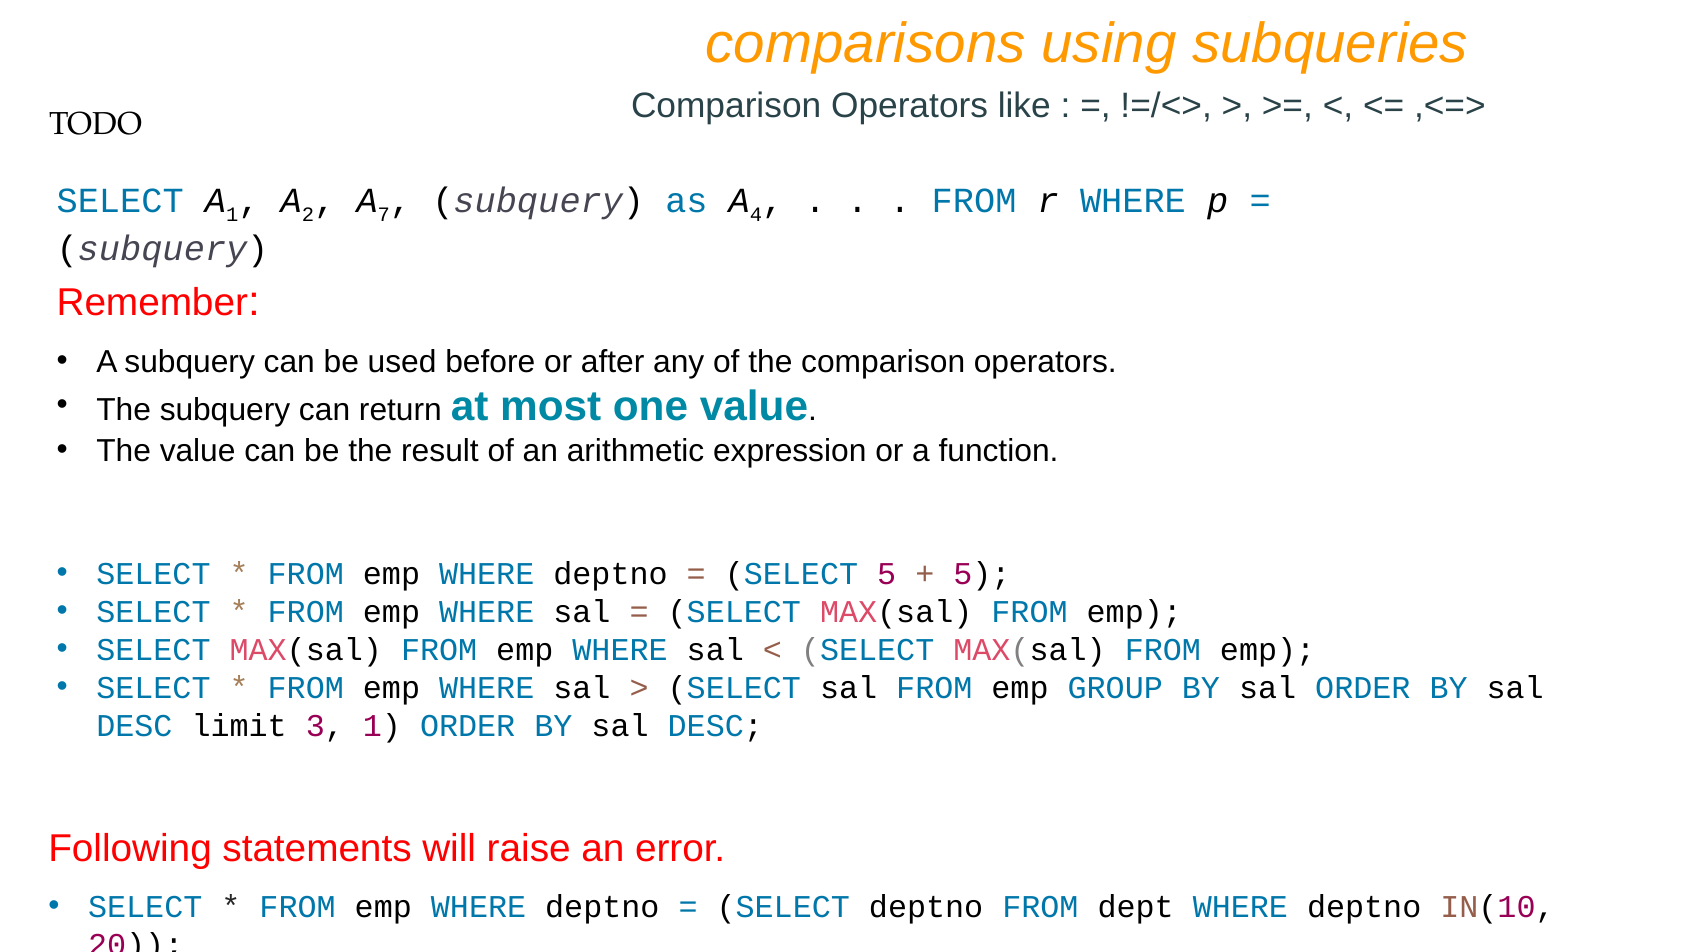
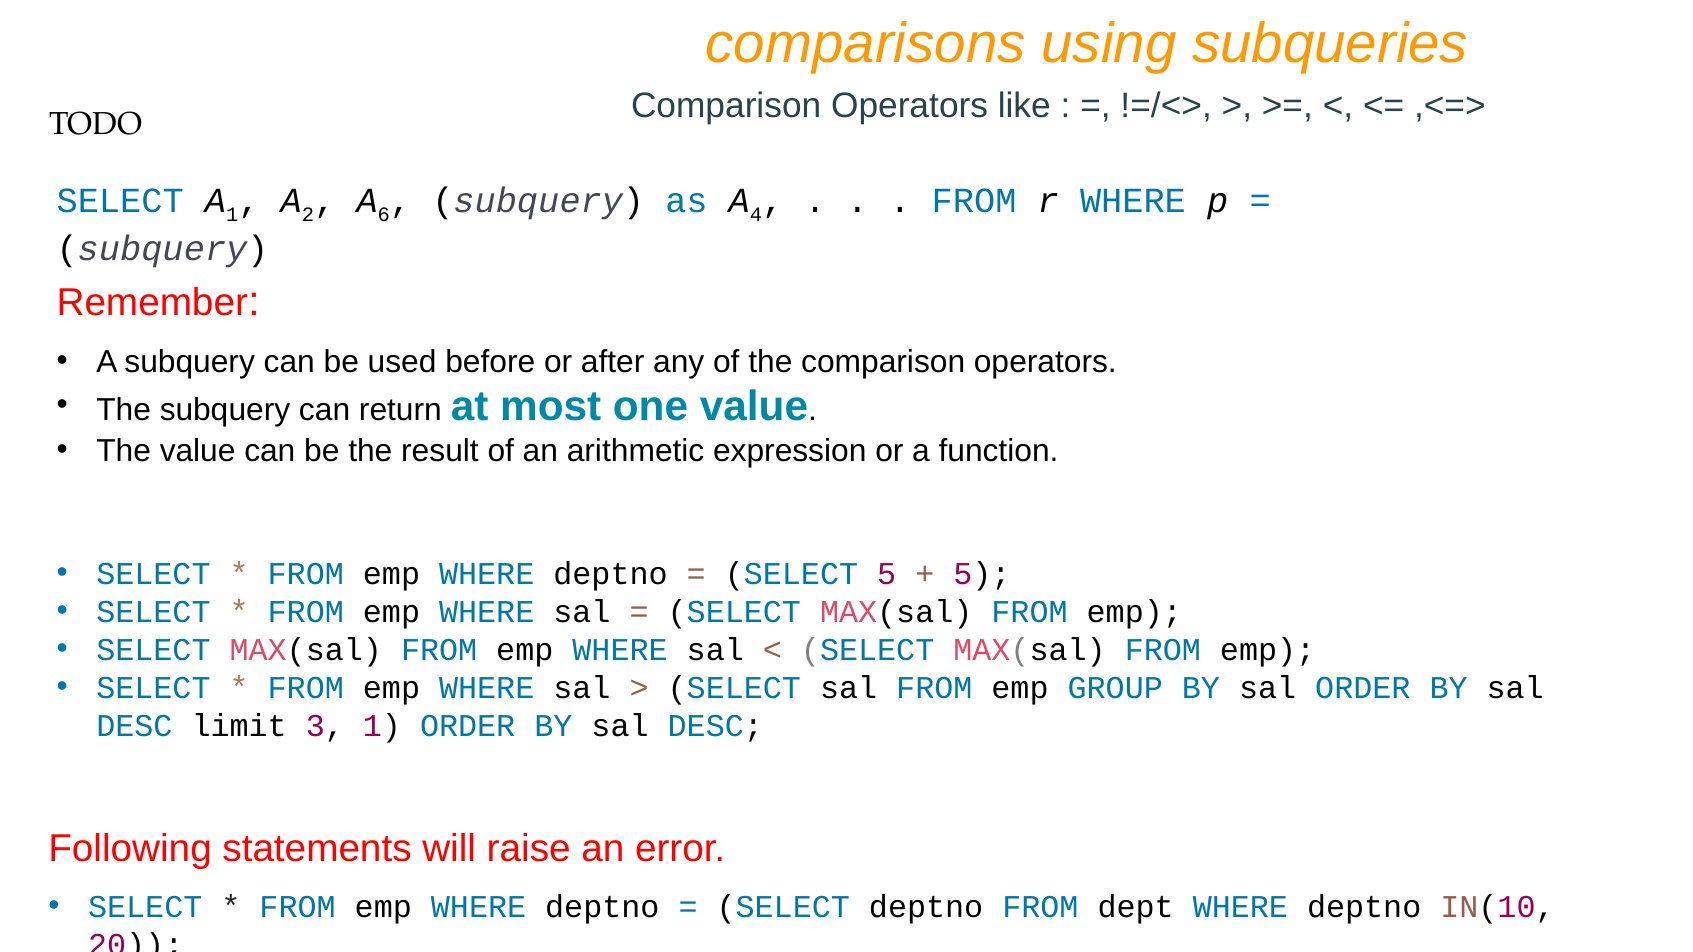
7: 7 -> 6
